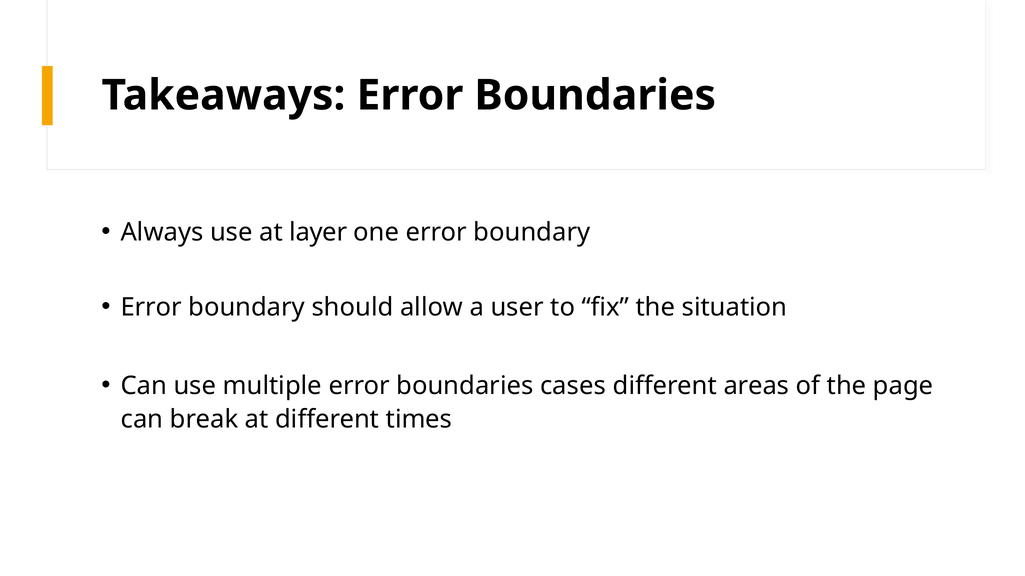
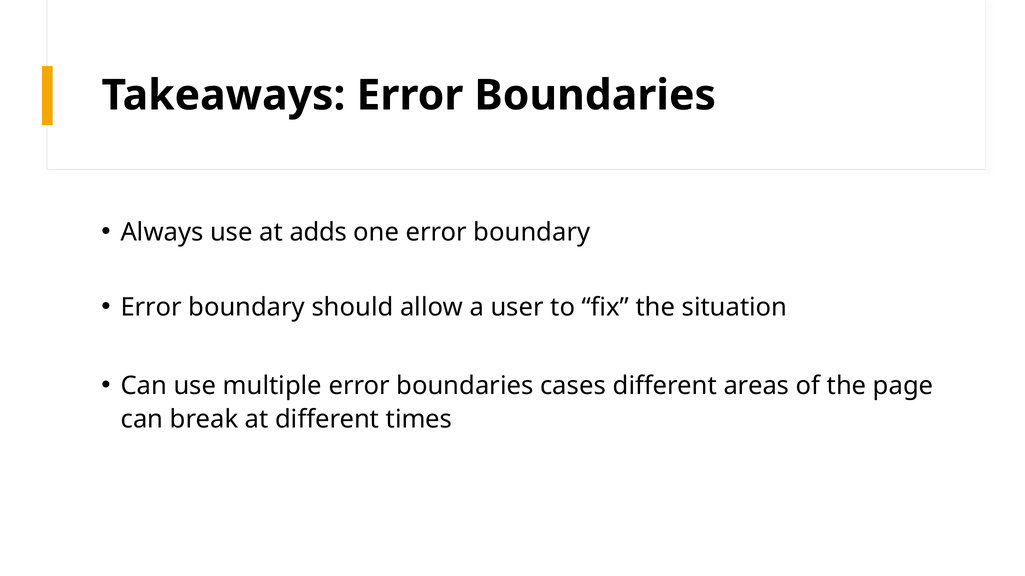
layer: layer -> adds
